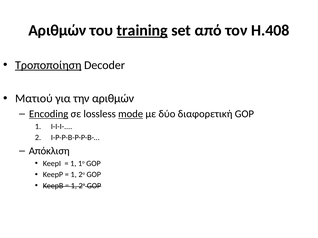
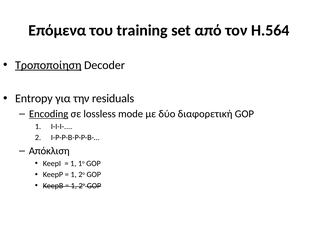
Αριθμών at (57, 31): Αριθμών -> Επόμενα
training underline: present -> none
H.408: H.408 -> H.564
Ματιού: Ματιού -> Entropy
την αριθμών: αριθμών -> residuals
mode underline: present -> none
